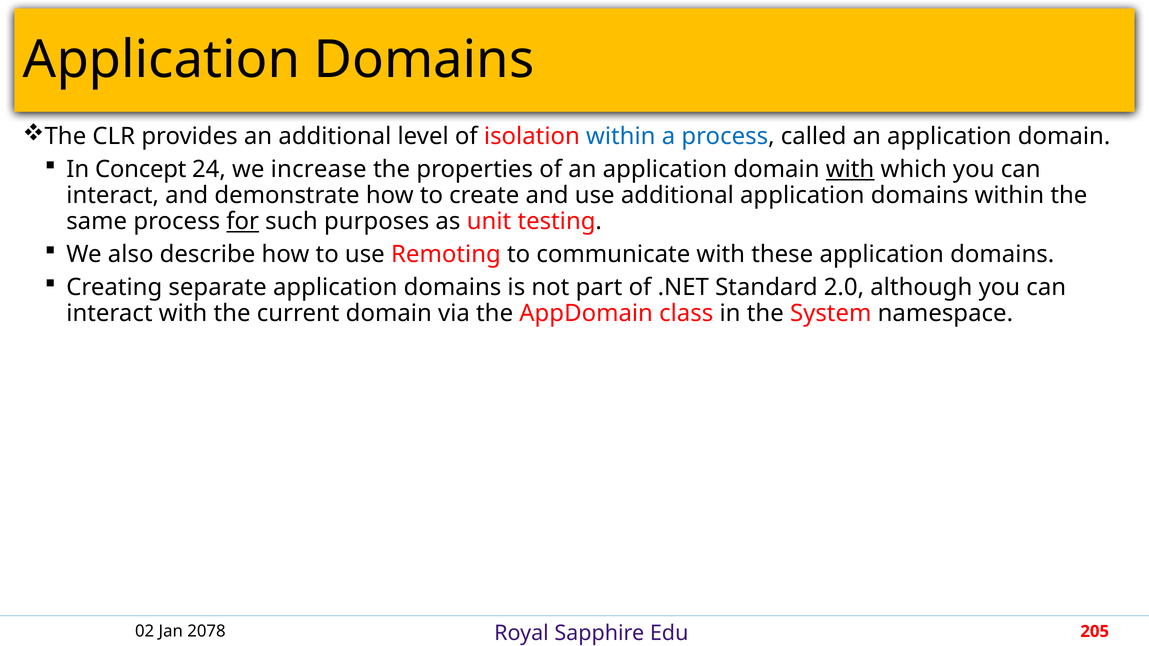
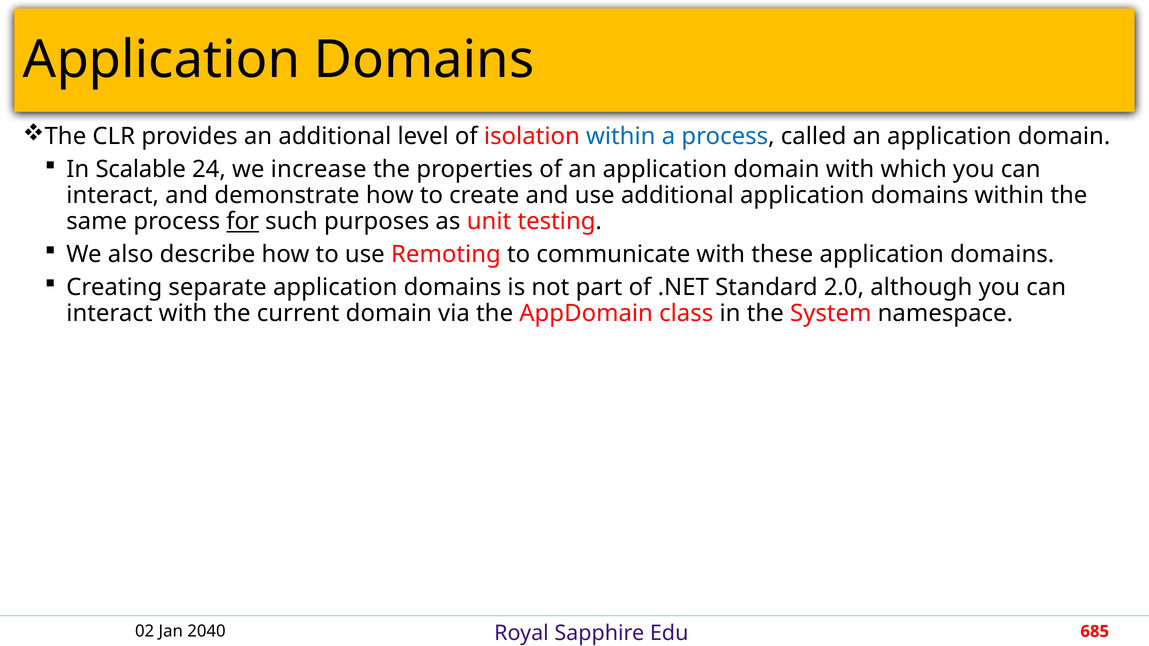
Concept: Concept -> Scalable
with at (850, 170) underline: present -> none
2078: 2078 -> 2040
205: 205 -> 685
